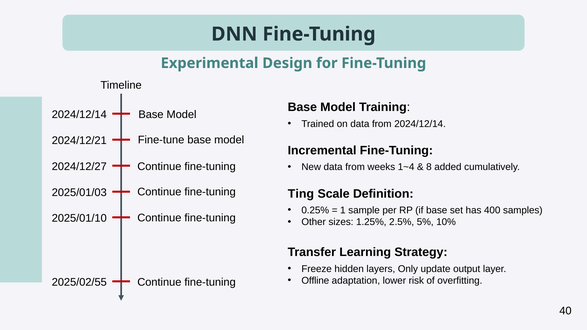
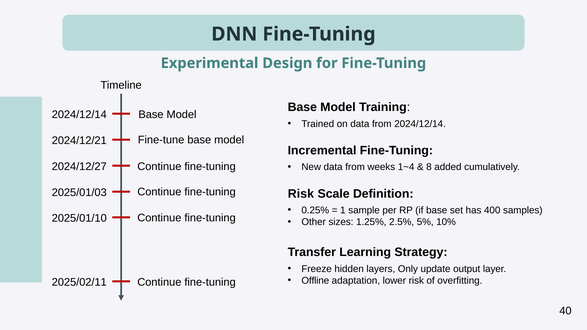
Ting at (301, 194): Ting -> Risk
2025/02/55: 2025/02/55 -> 2025/02/11
